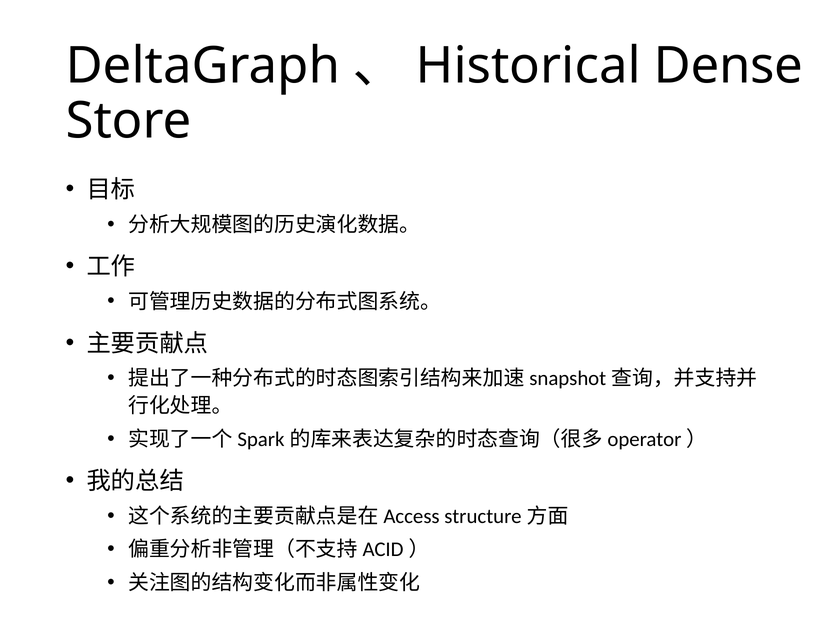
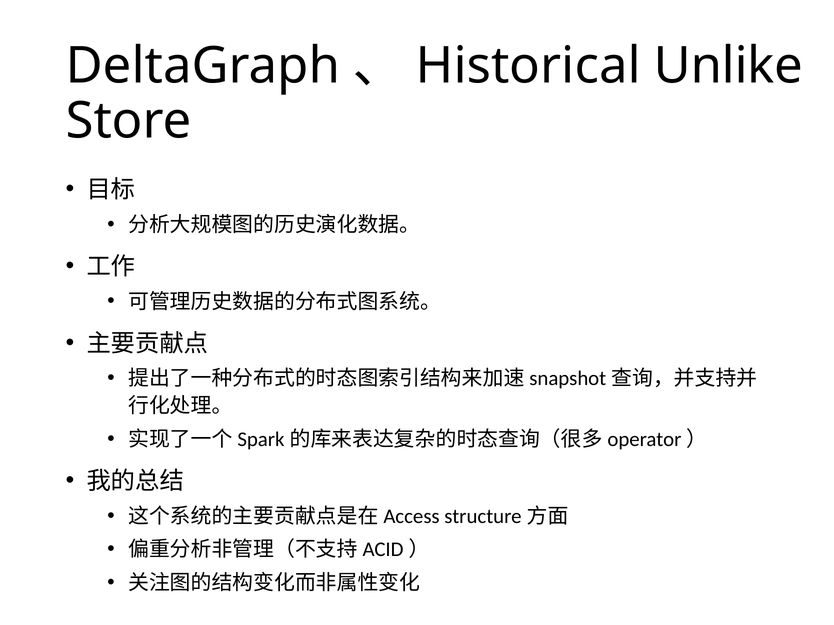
Dense: Dense -> Unlike
